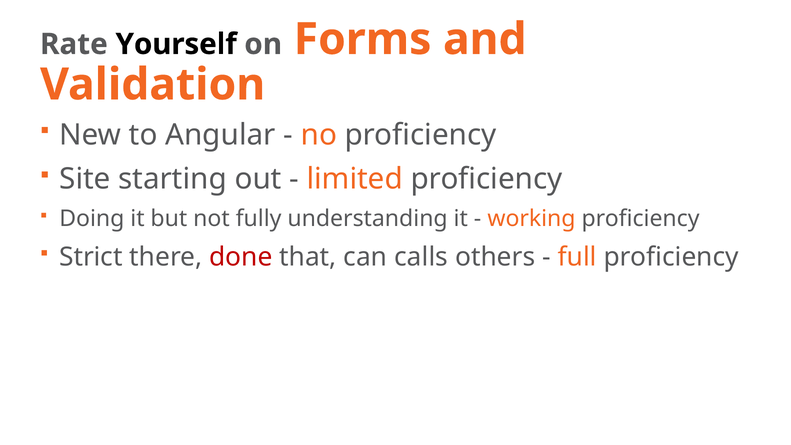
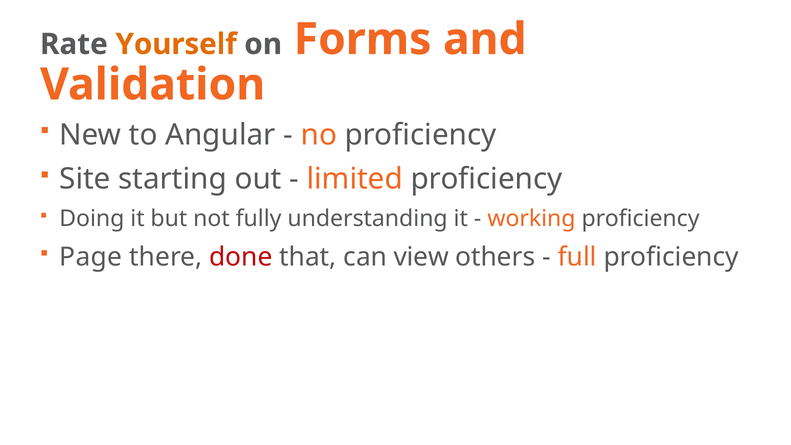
Yourself colour: black -> orange
Strict: Strict -> Page
calls: calls -> view
